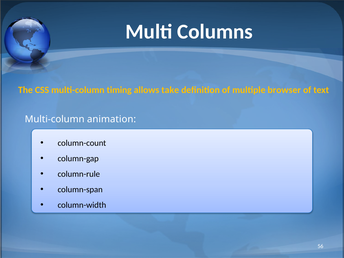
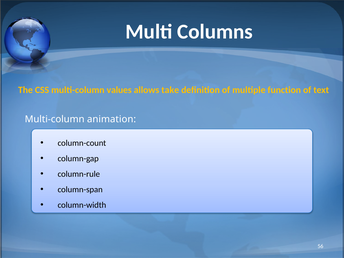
timing: timing -> values
browser: browser -> function
